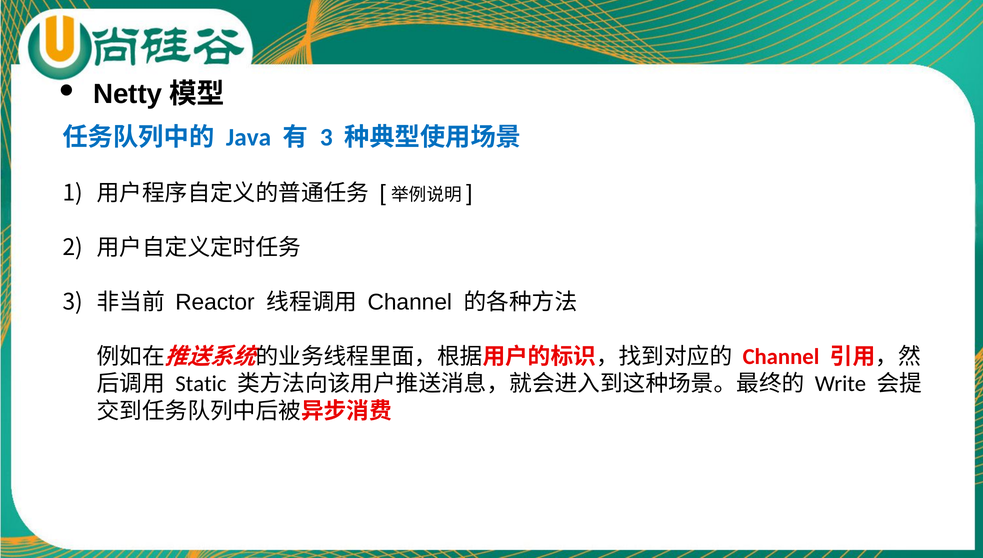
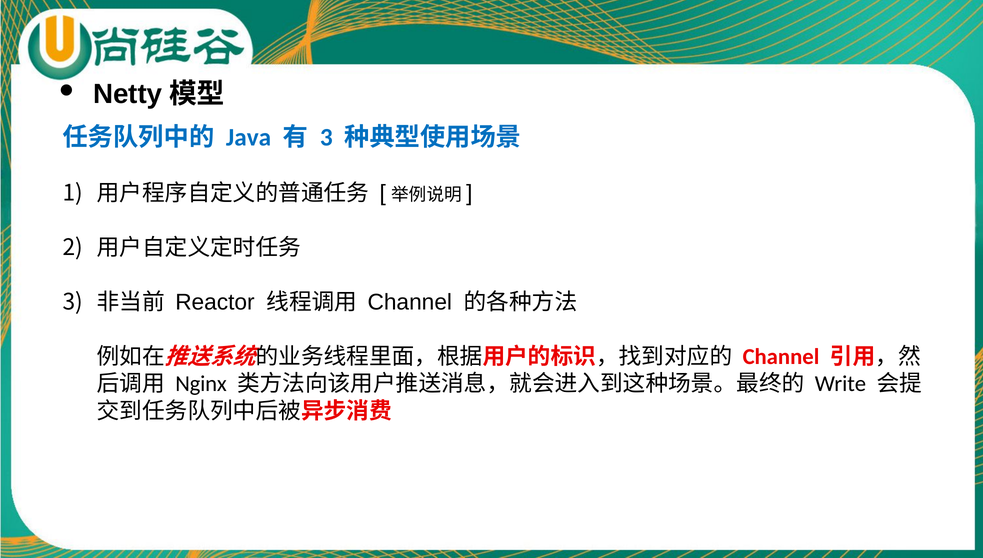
Static: Static -> Nginx
